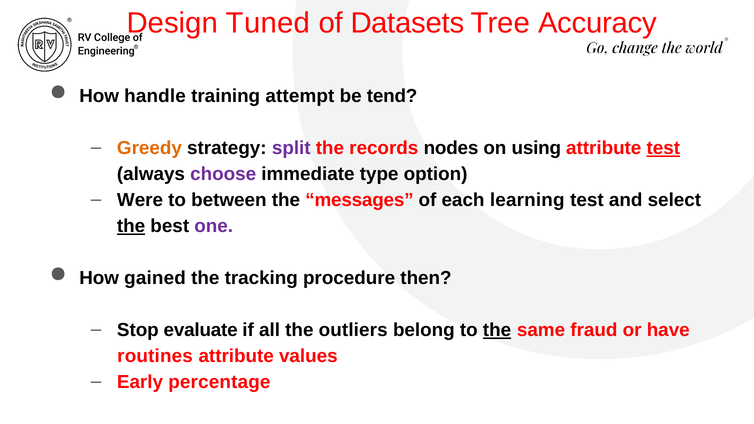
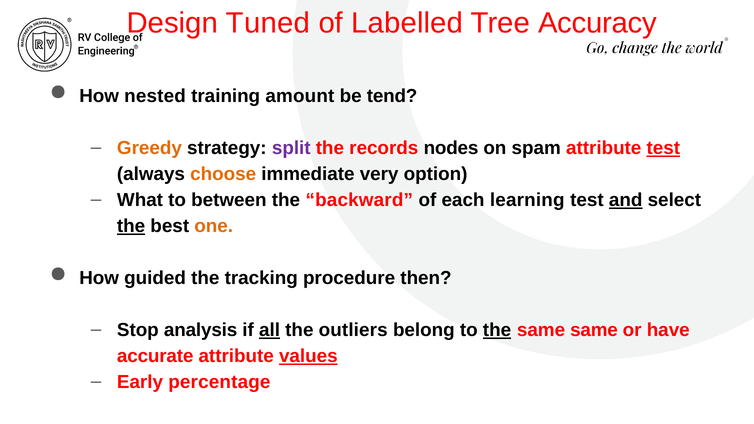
Datasets: Datasets -> Labelled
handle: handle -> nested
attempt: attempt -> amount
using: using -> spam
choose colour: purple -> orange
type: type -> very
Were: Were -> What
messages: messages -> backward
and underline: none -> present
one colour: purple -> orange
gained: gained -> guided
evaluate: evaluate -> analysis
all underline: none -> present
same fraud: fraud -> same
routines: routines -> accurate
values underline: none -> present
